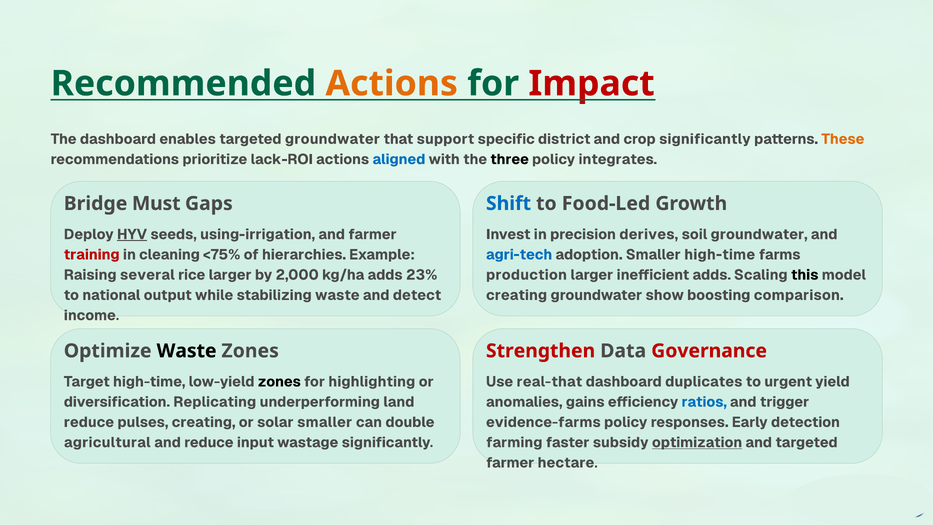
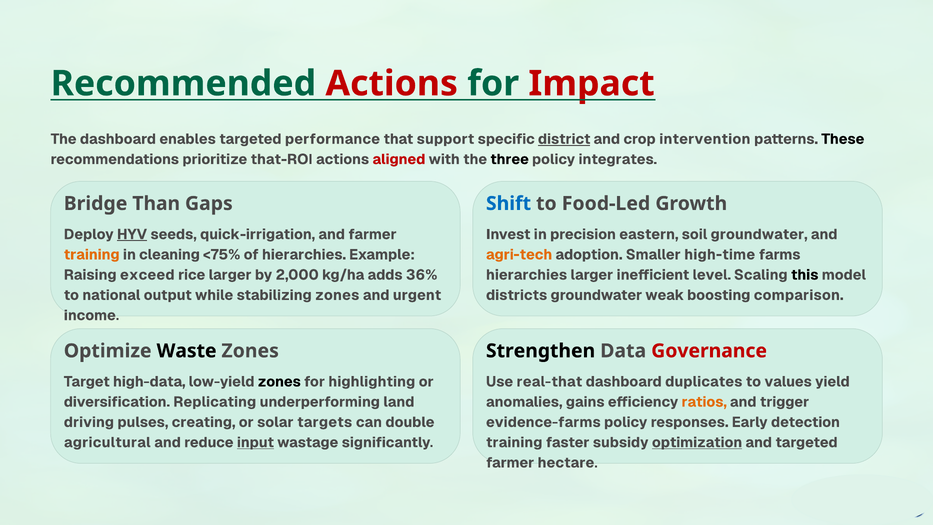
Actions at (392, 84) colour: orange -> red
targeted groundwater: groundwater -> performance
district underline: none -> present
crop significantly: significantly -> intervention
These colour: orange -> black
lack-ROI: lack-ROI -> that-ROI
aligned colour: blue -> red
Must: Must -> Than
using-irrigation: using-irrigation -> quick-irrigation
derives: derives -> eastern
training at (92, 254) colour: red -> orange
agri-tech colour: blue -> orange
several: several -> exceed
23%: 23% -> 36%
production at (526, 275): production -> hierarchies
inefficient adds: adds -> level
stabilizing waste: waste -> zones
detect: detect -> urgent
creating at (517, 295): creating -> districts
show: show -> weak
Strengthen colour: red -> black
Target high-time: high-time -> high-data
urgent: urgent -> values
ratios colour: blue -> orange
reduce at (89, 422): reduce -> driving
solar smaller: smaller -> targets
input underline: none -> present
farming at (514, 442): farming -> training
